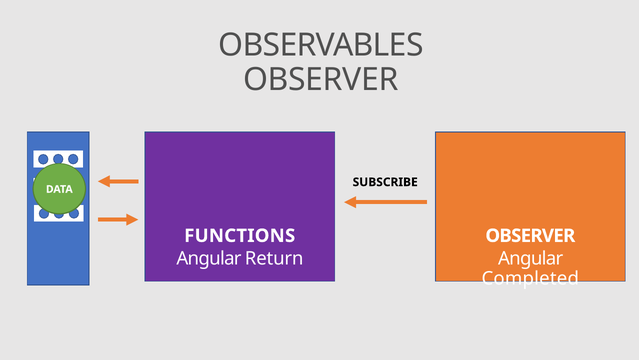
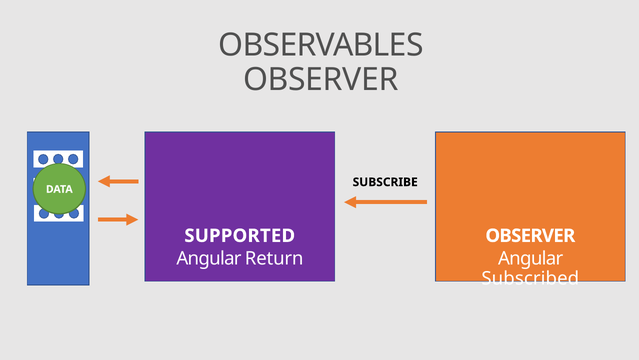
FUNCTIONS: FUNCTIONS -> SUPPORTED
Completed: Completed -> Subscribed
